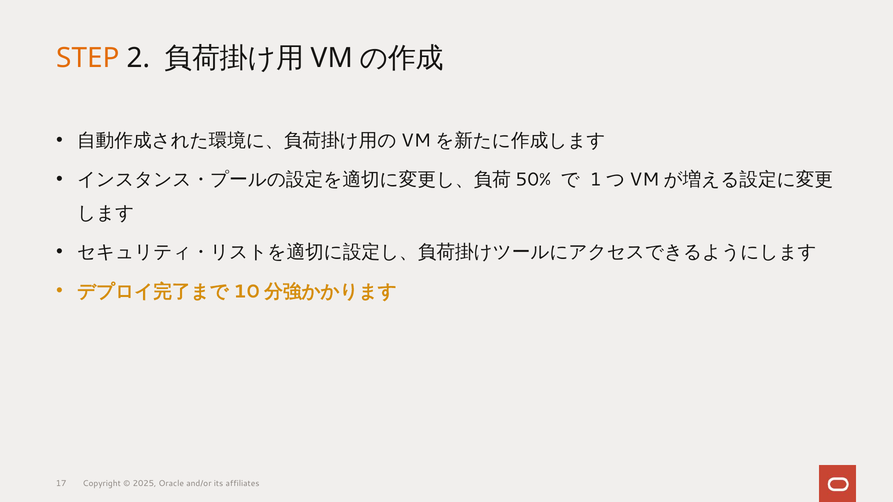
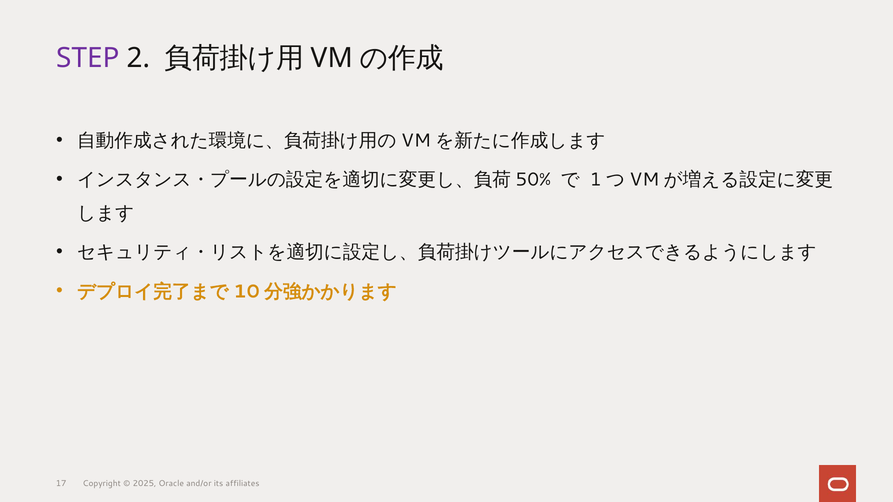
STEP colour: orange -> purple
